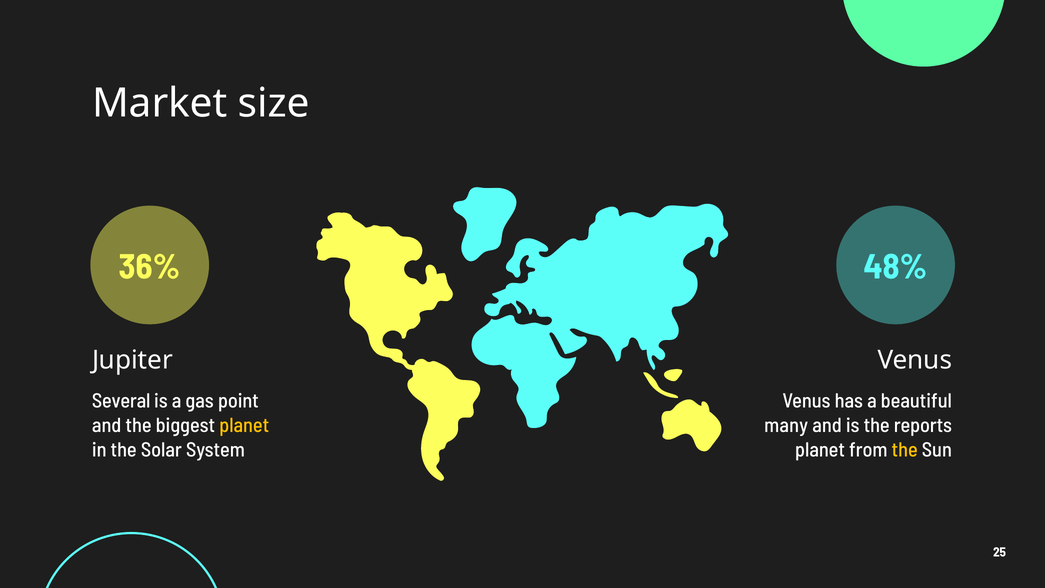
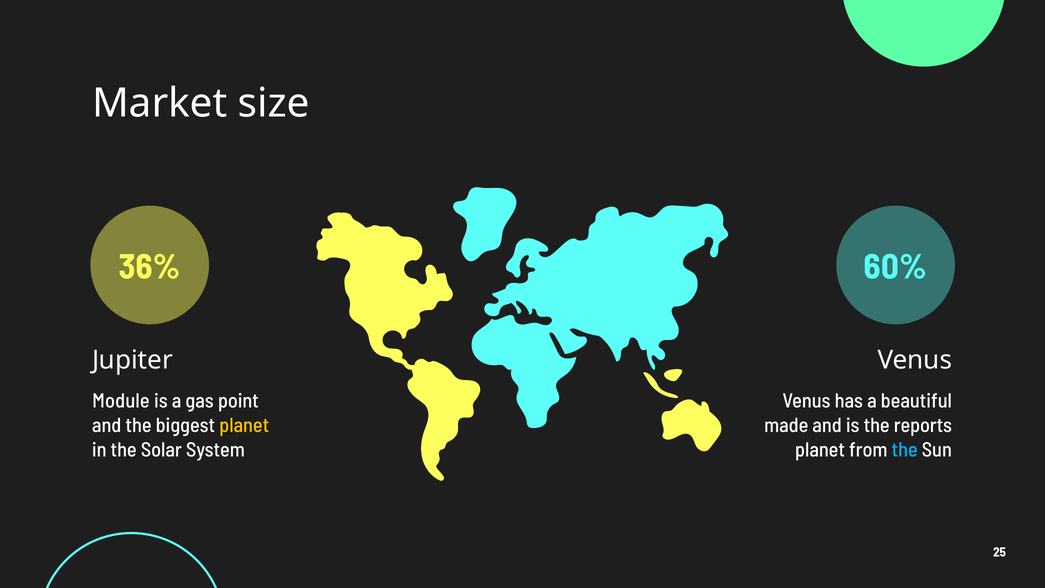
48%: 48% -> 60%
Several: Several -> Module
many: many -> made
the at (905, 450) colour: yellow -> light blue
